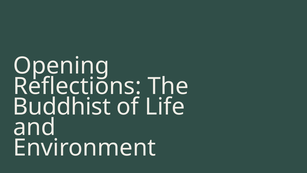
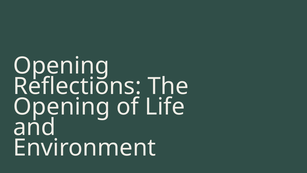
Buddhist at (62, 107): Buddhist -> Opening
